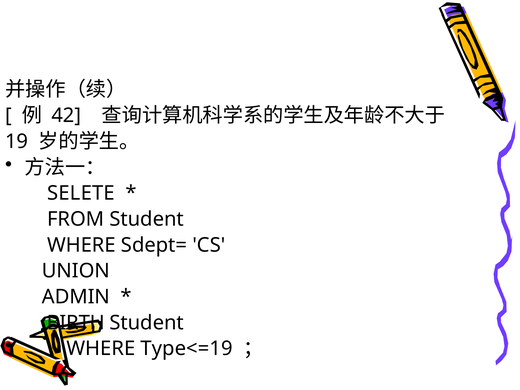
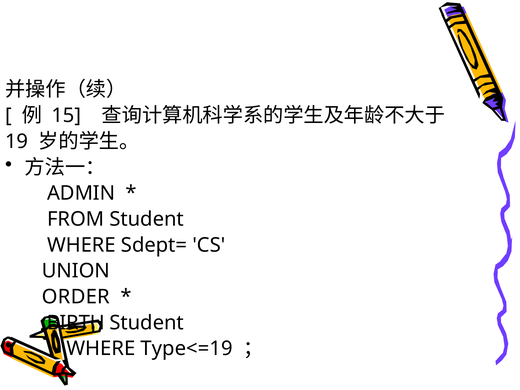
42: 42 -> 15
SELETE: SELETE -> ADMIN
ADMIN: ADMIN -> ORDER
